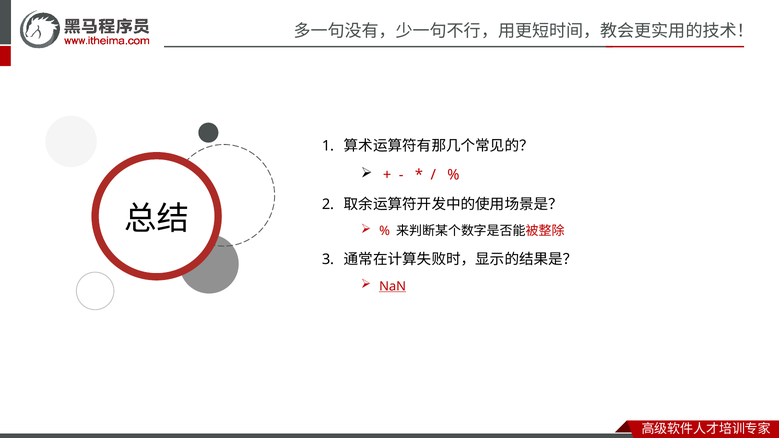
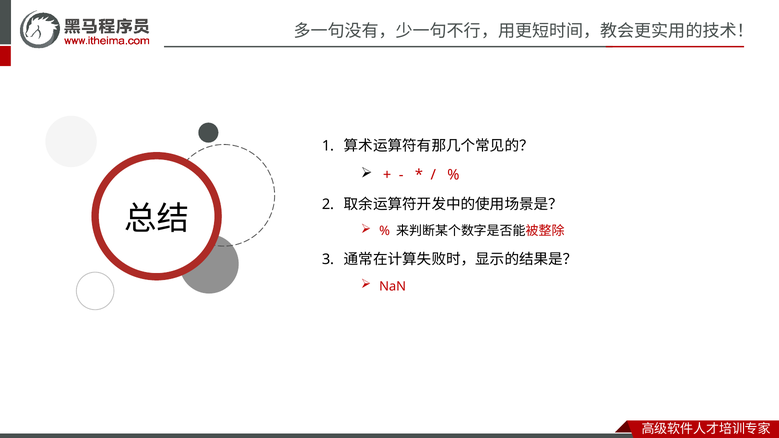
NaN underline: present -> none
